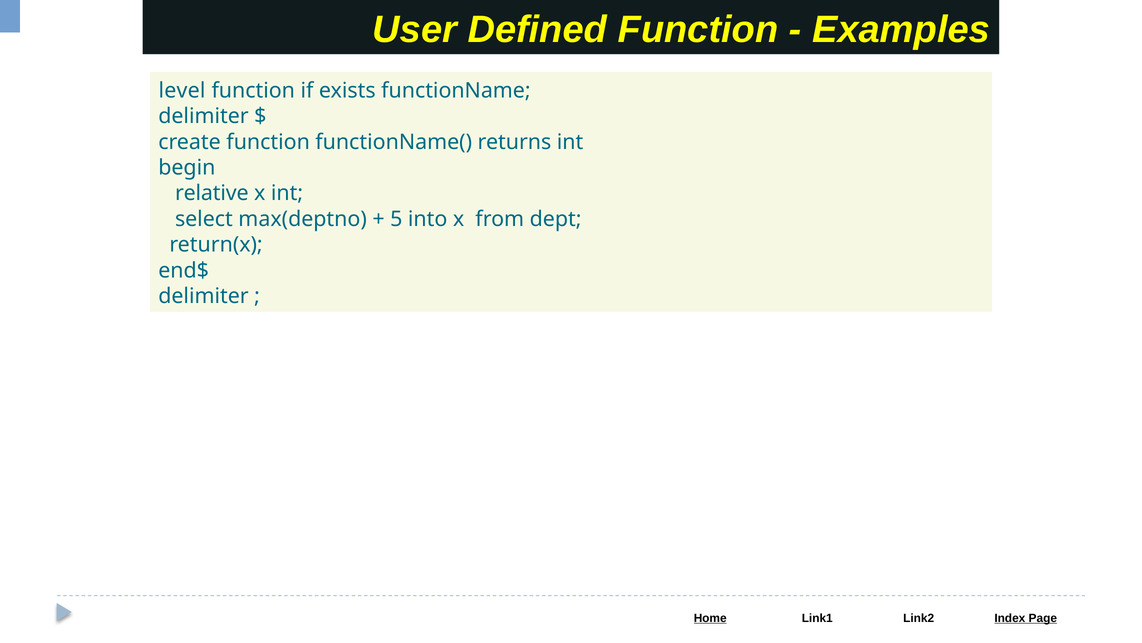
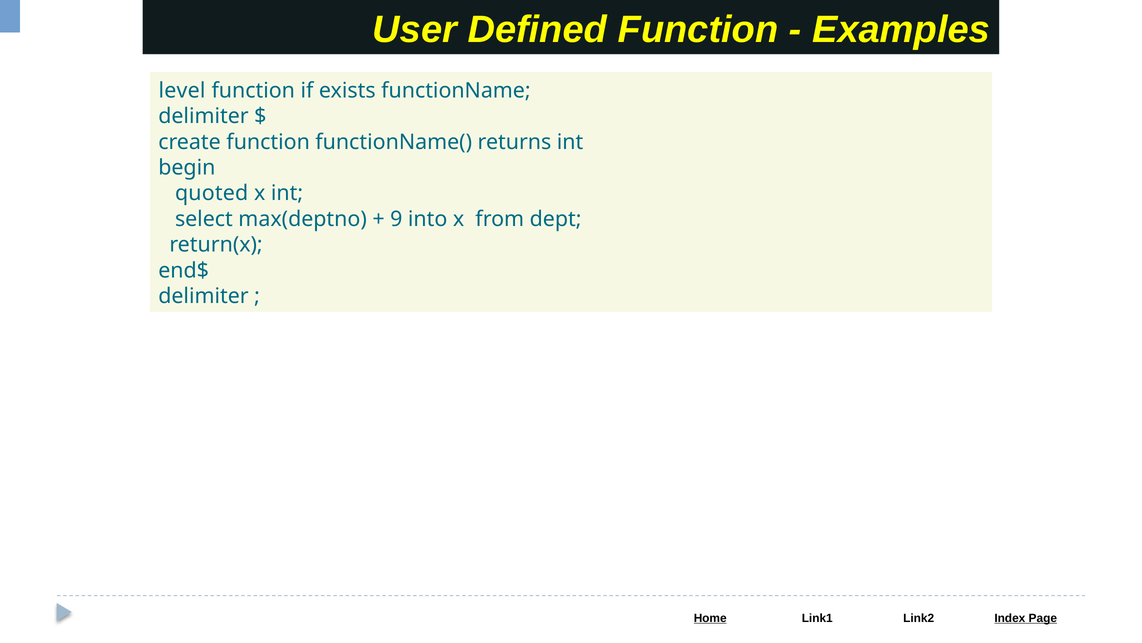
relative: relative -> quoted
5: 5 -> 9
